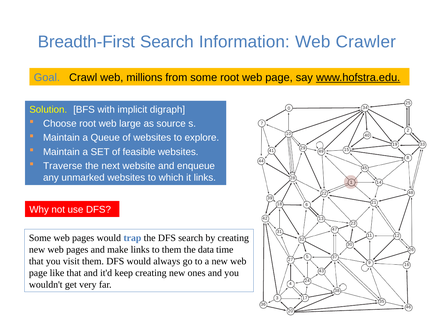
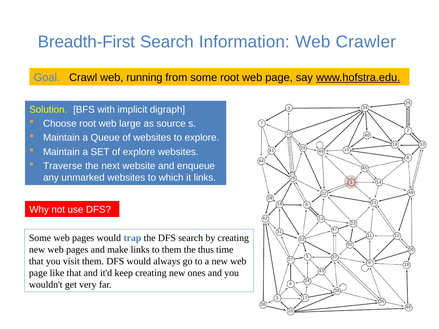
millions: millions -> running
of feasible: feasible -> explore
data: data -> thus
